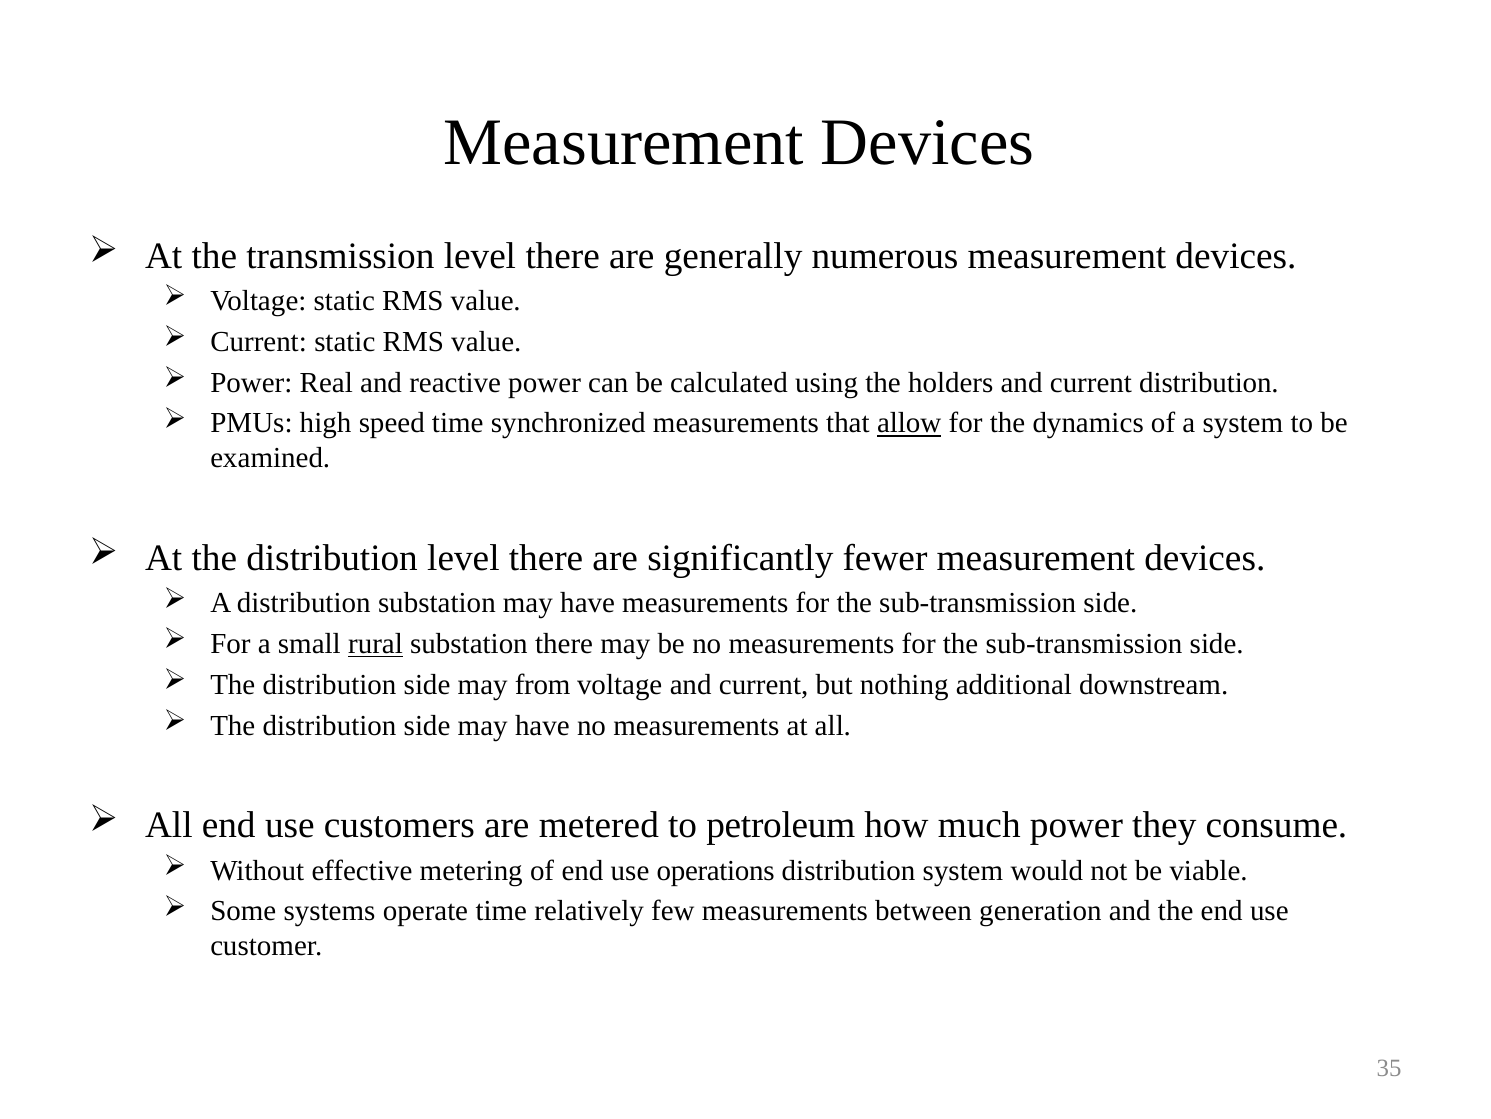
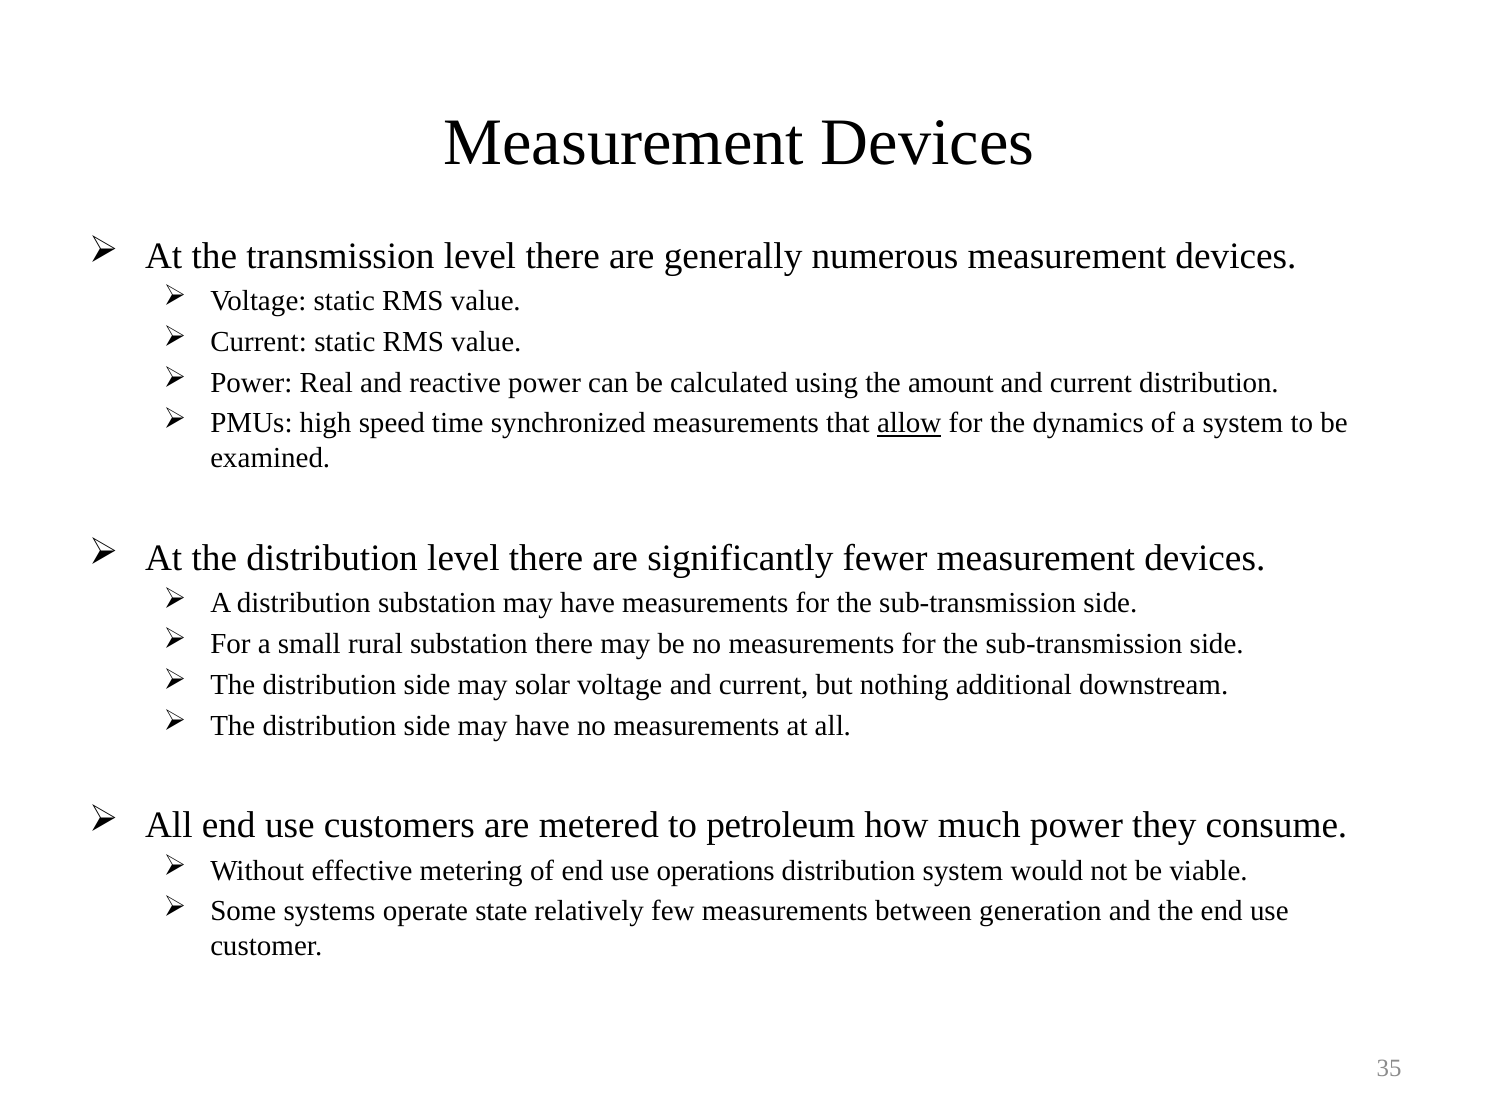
holders: holders -> amount
rural underline: present -> none
from: from -> solar
operate time: time -> state
